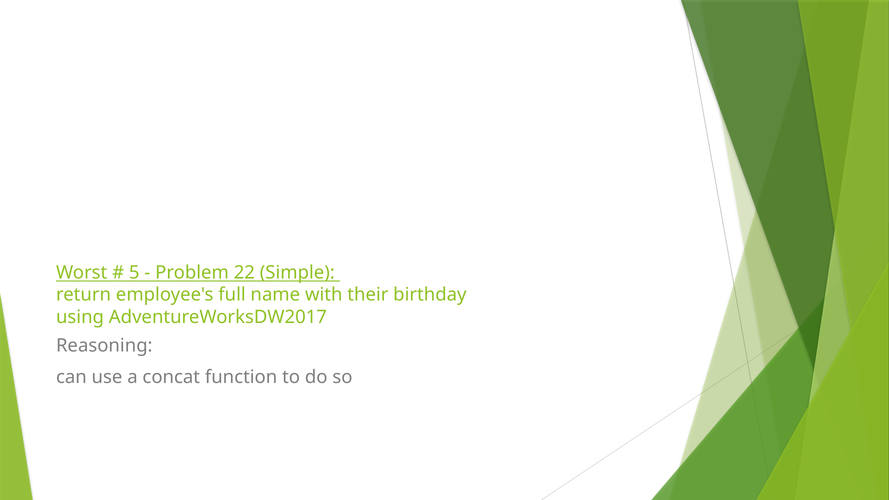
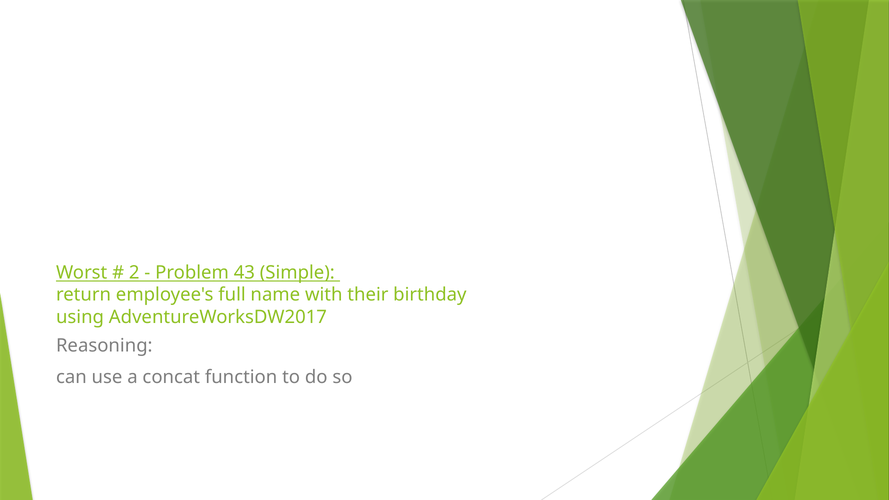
5: 5 -> 2
22: 22 -> 43
